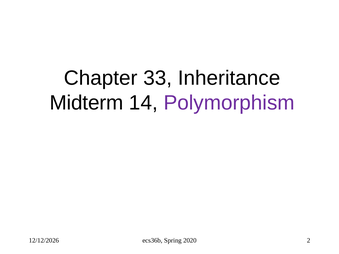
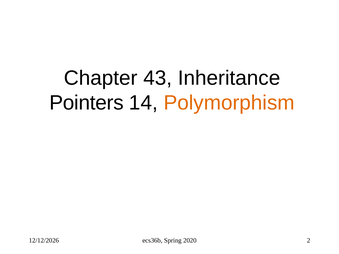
33: 33 -> 43
Midterm: Midterm -> Pointers
Polymorphism colour: purple -> orange
